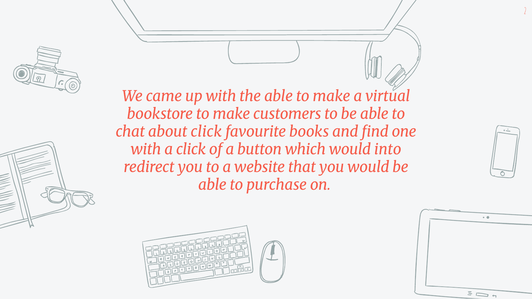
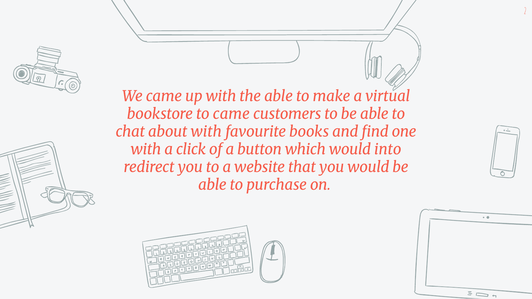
bookstore to make: make -> came
about click: click -> with
